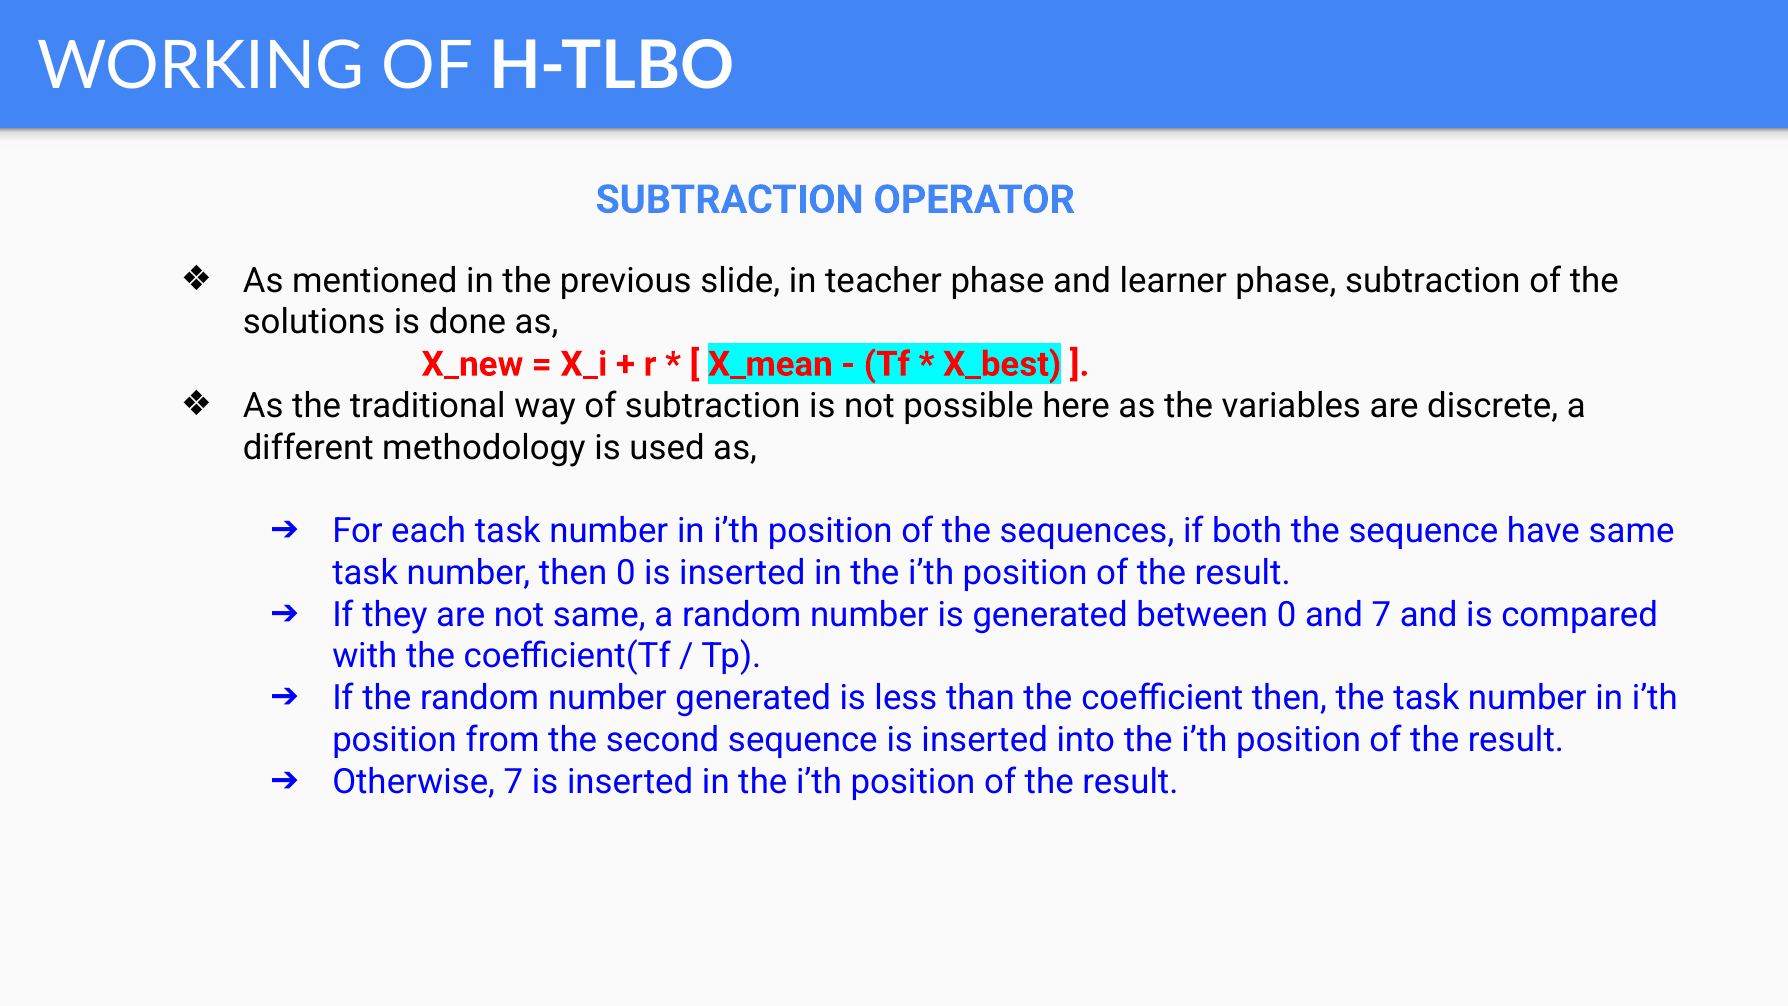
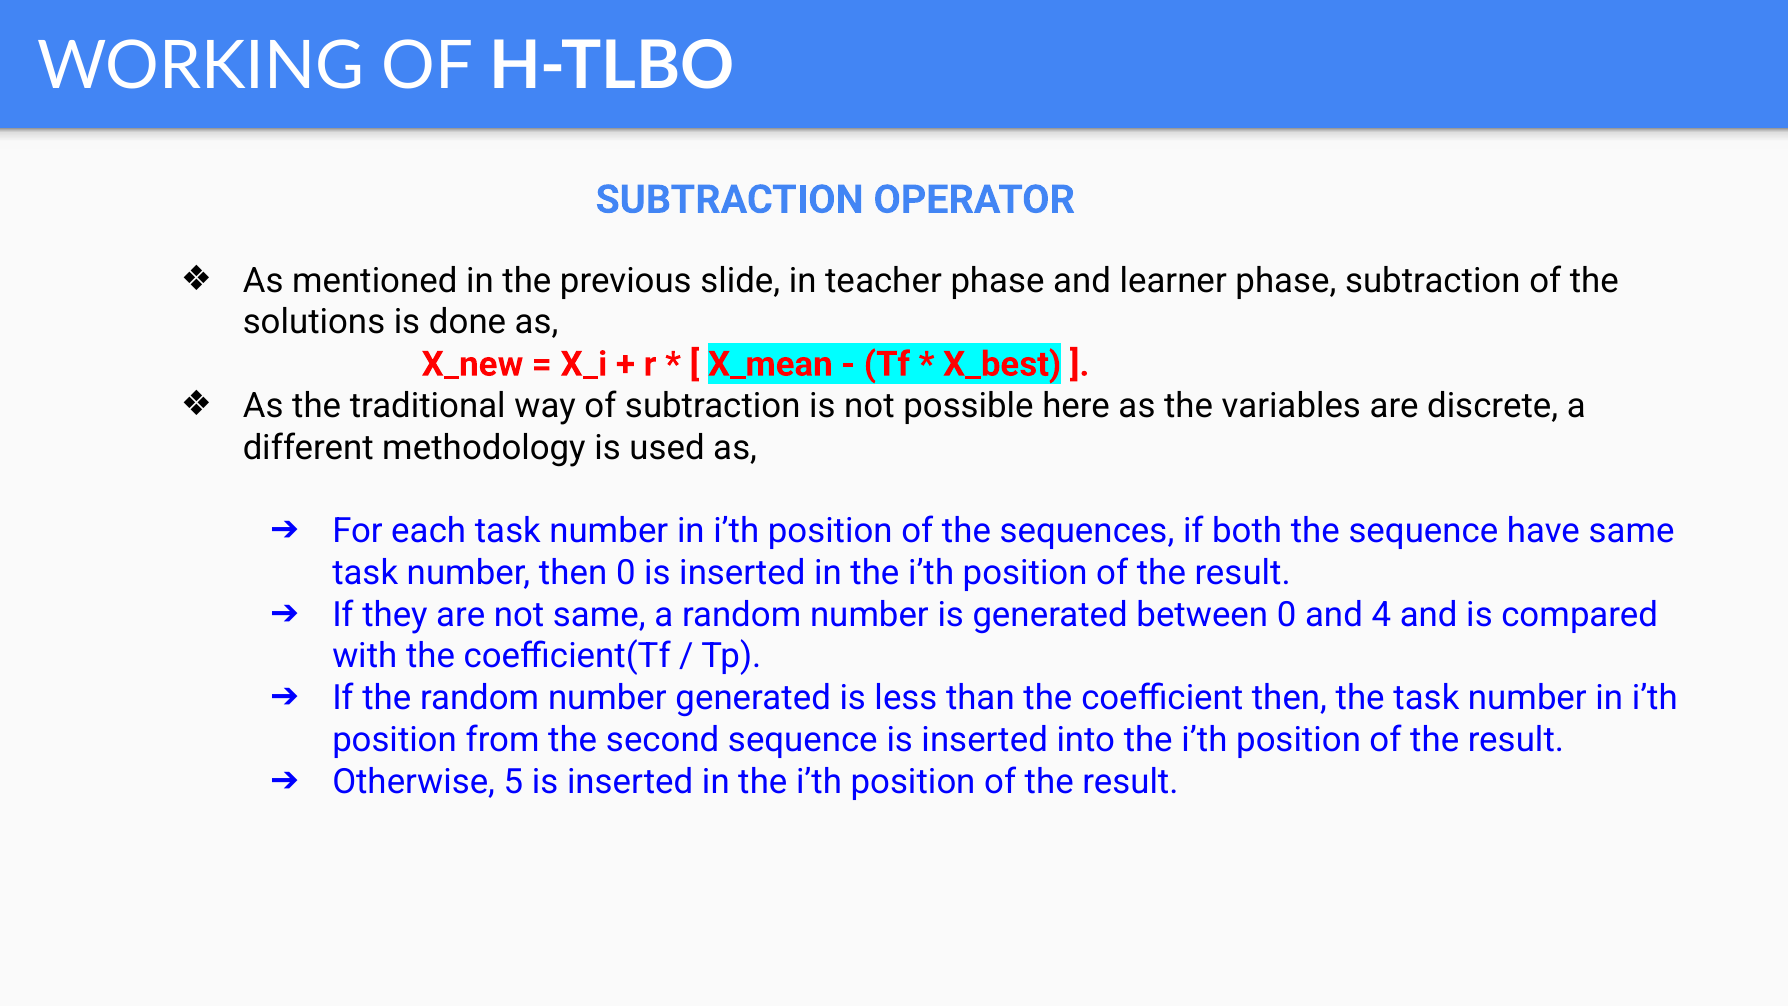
and 7: 7 -> 4
Otherwise 7: 7 -> 5
